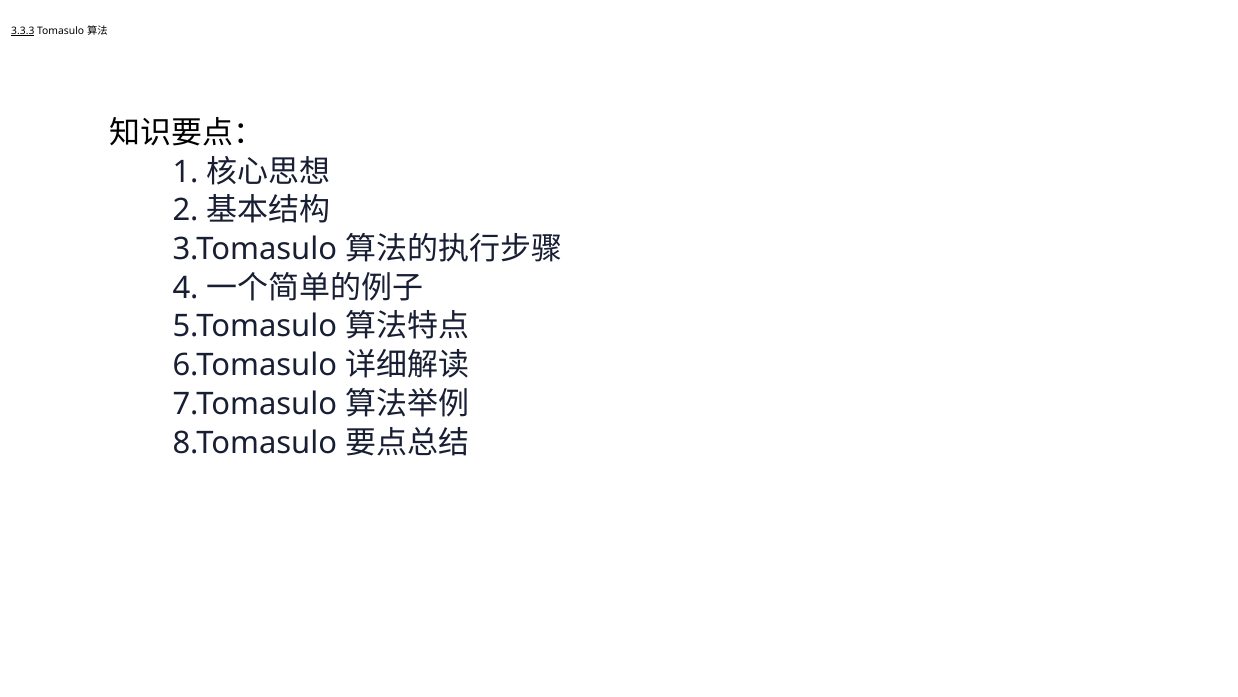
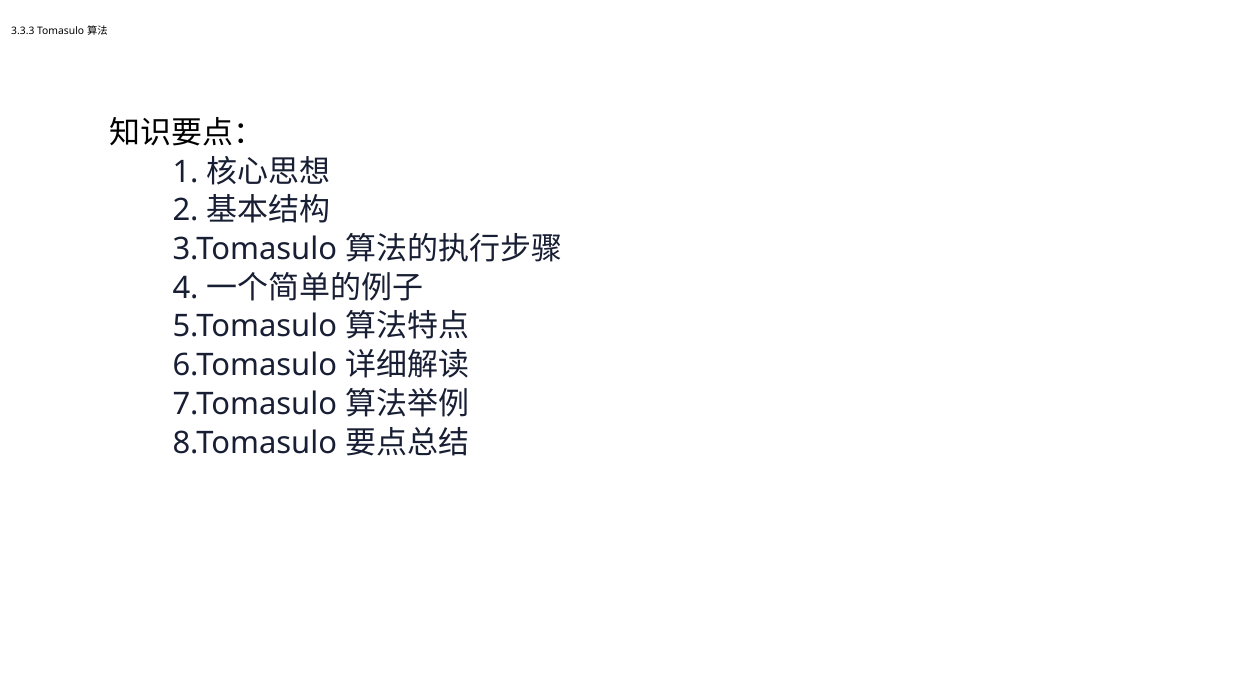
3.3.3 underline: present -> none
